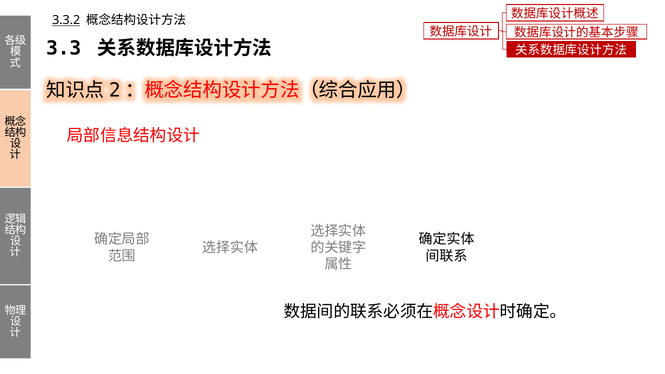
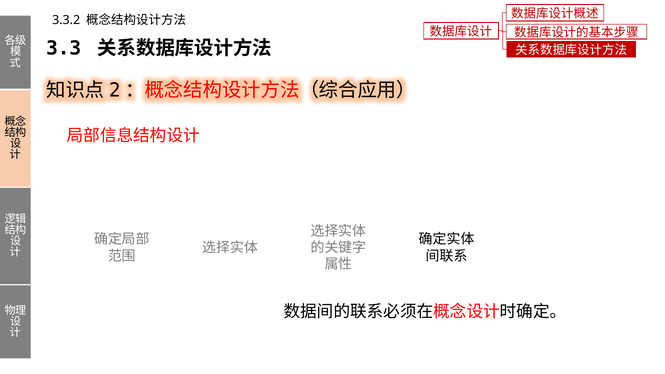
3.3.2 underline: present -> none
